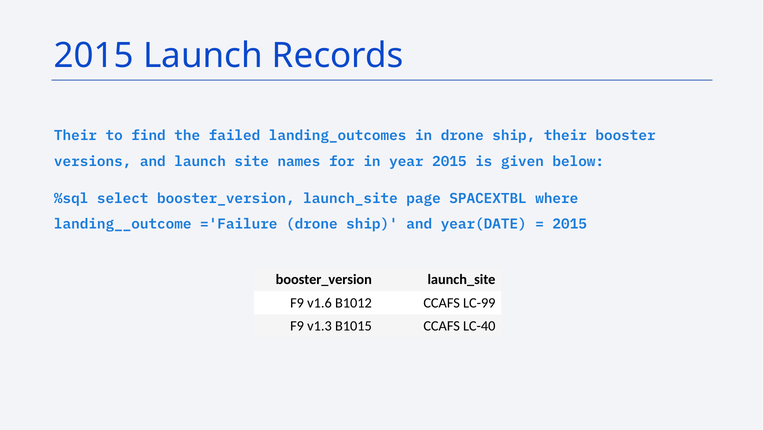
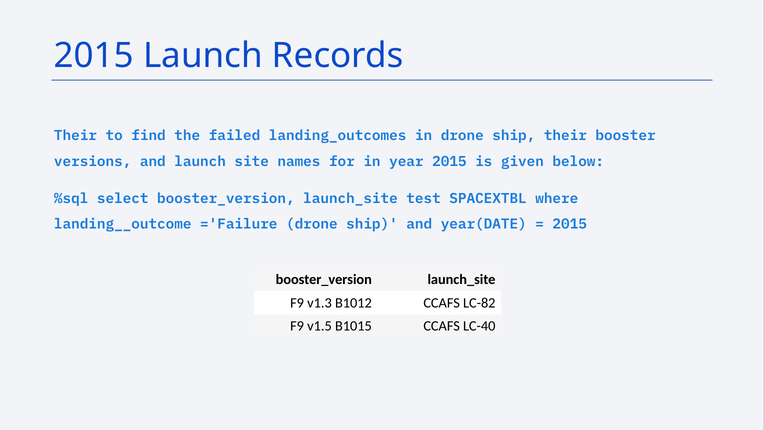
page: page -> test
v1.6: v1.6 -> v1.3
LC-99: LC-99 -> LC-82
v1.3: v1.3 -> v1.5
